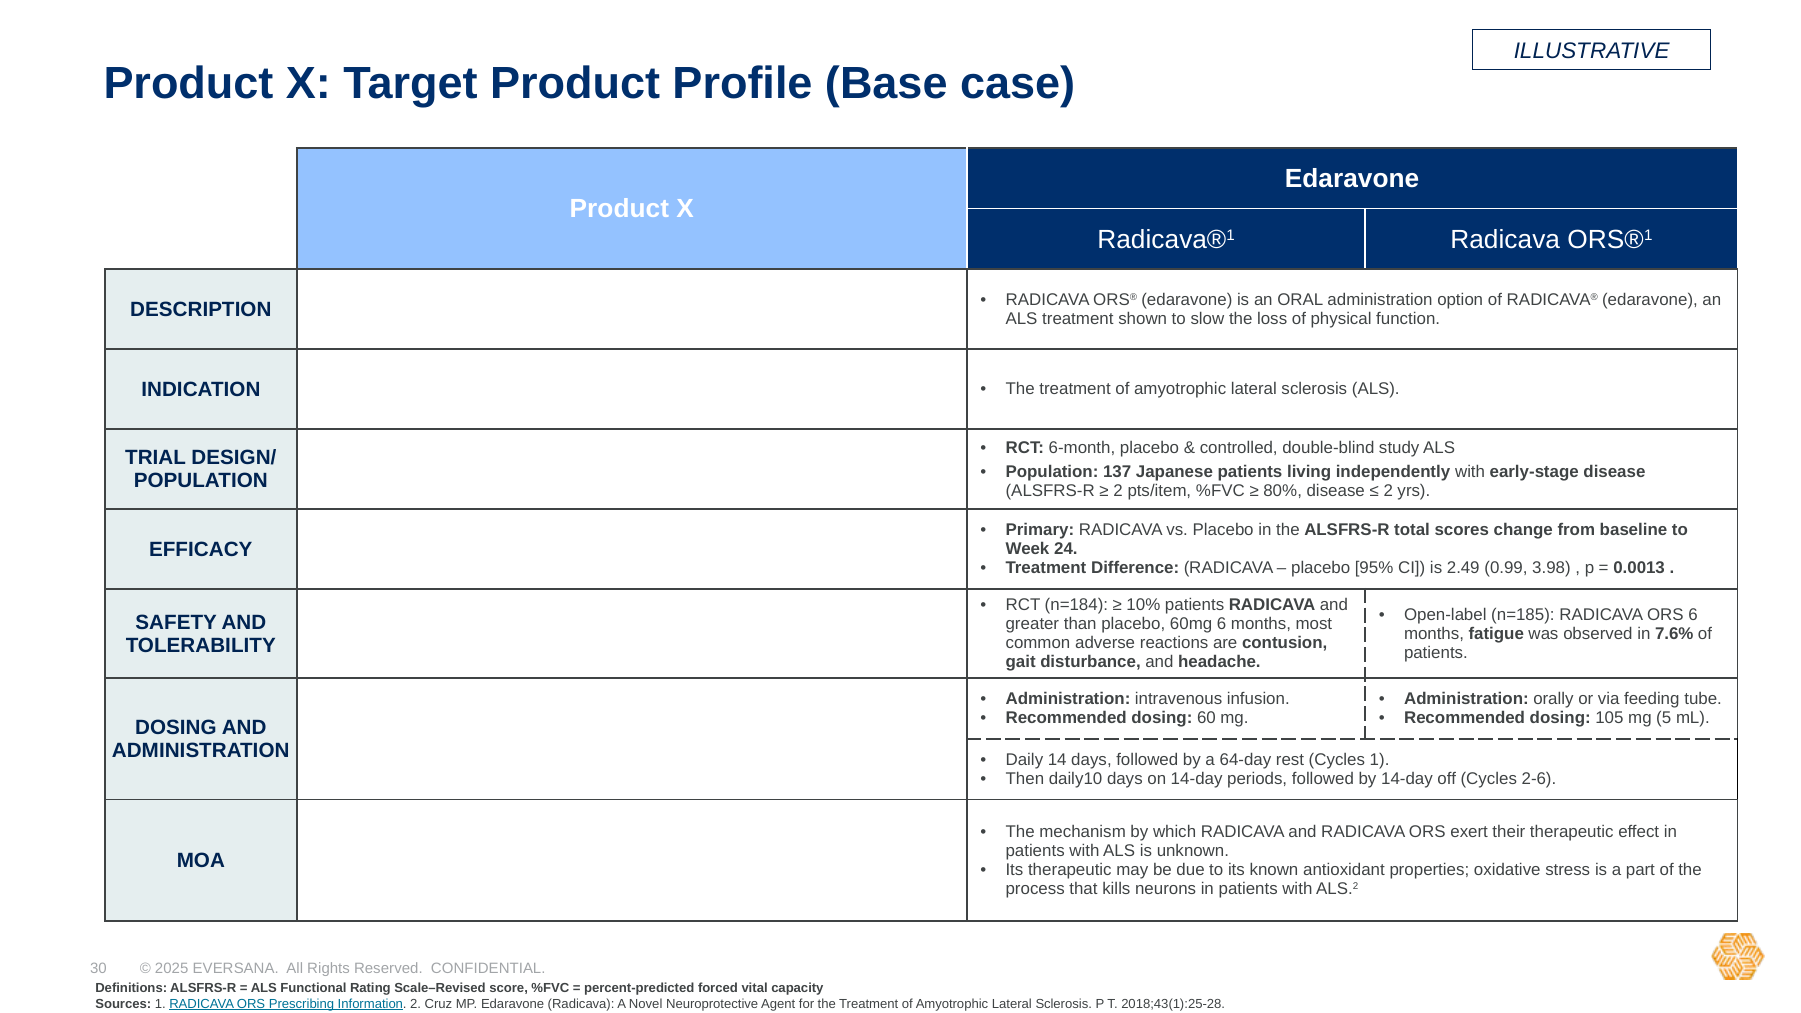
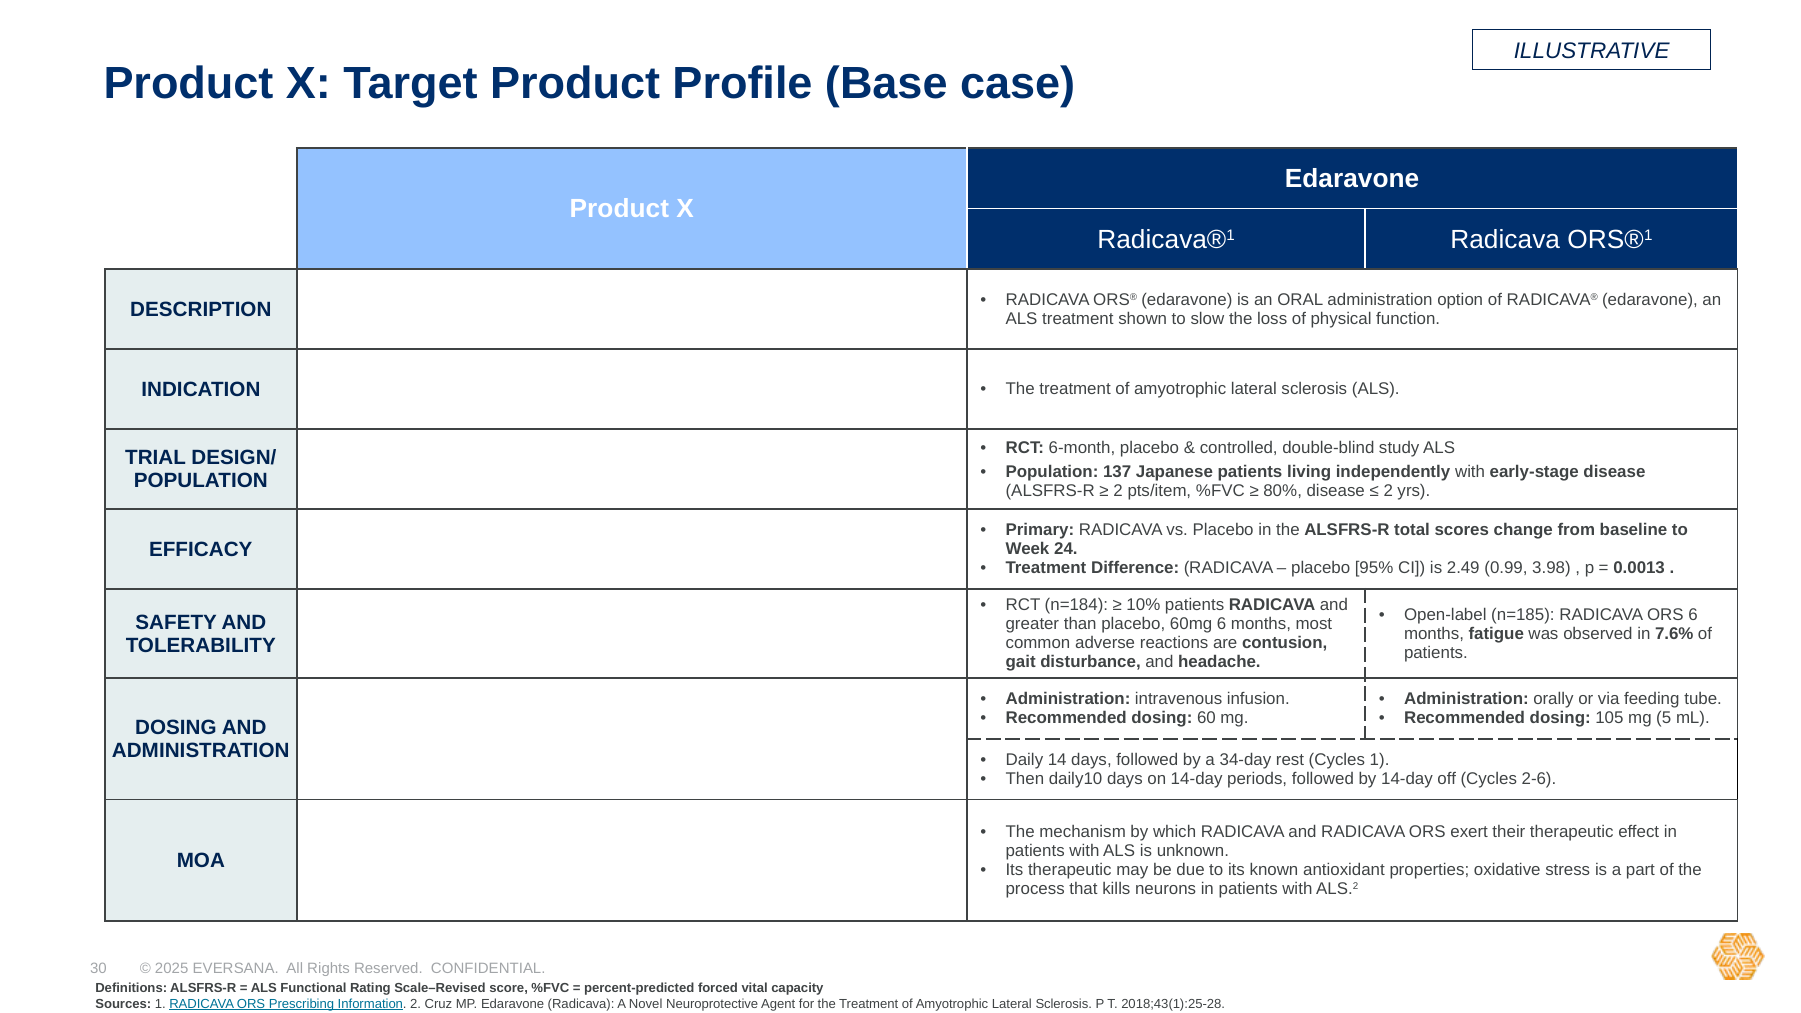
64-day: 64-day -> 34-day
